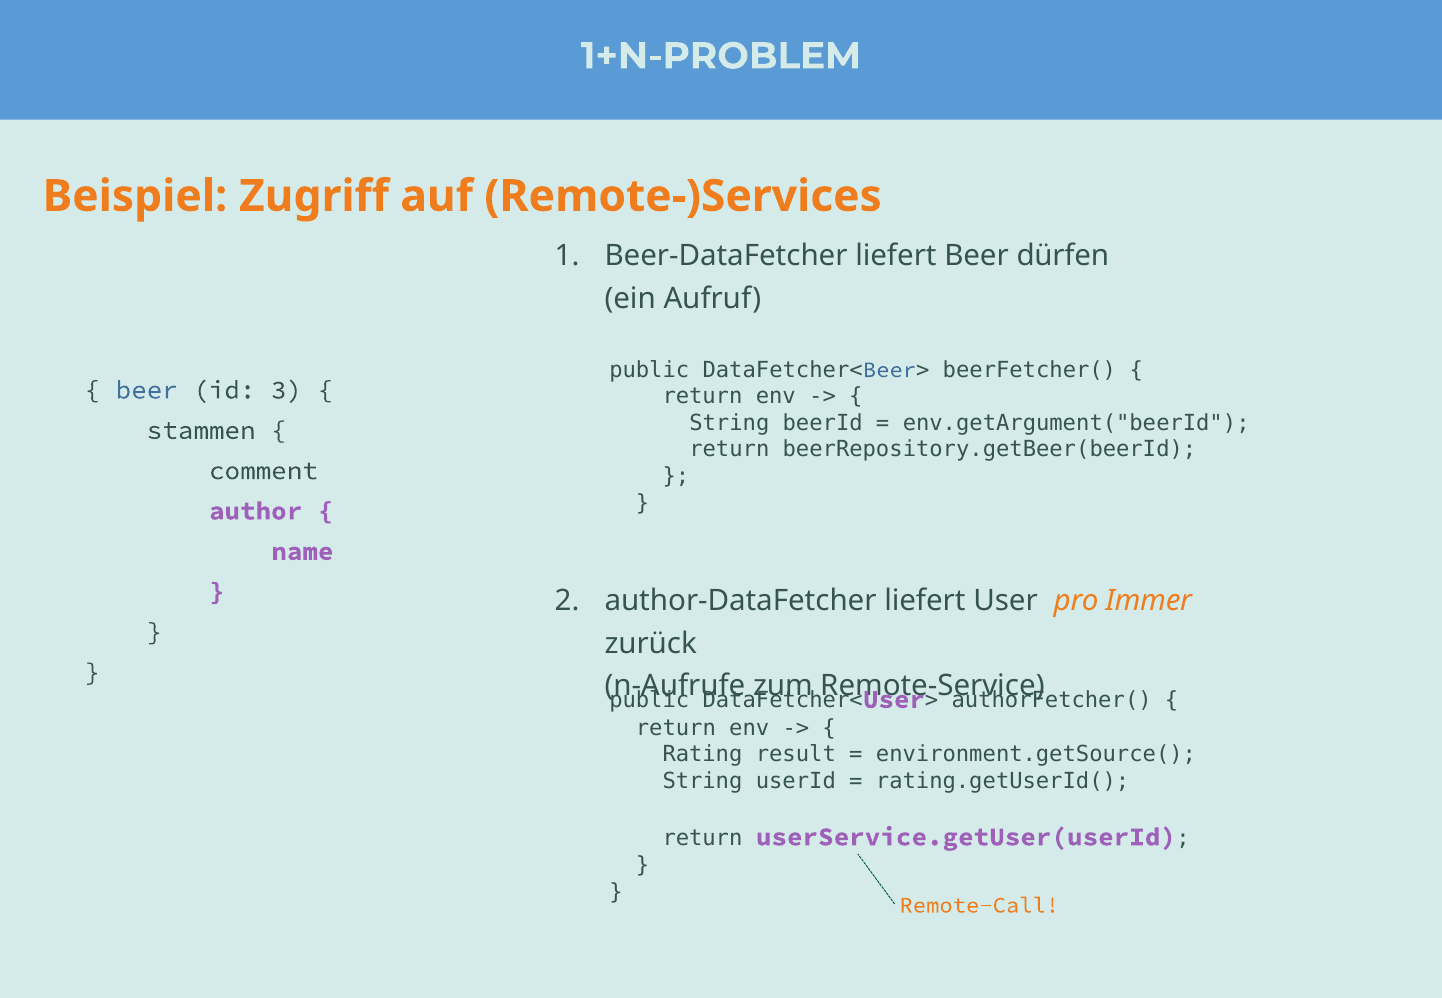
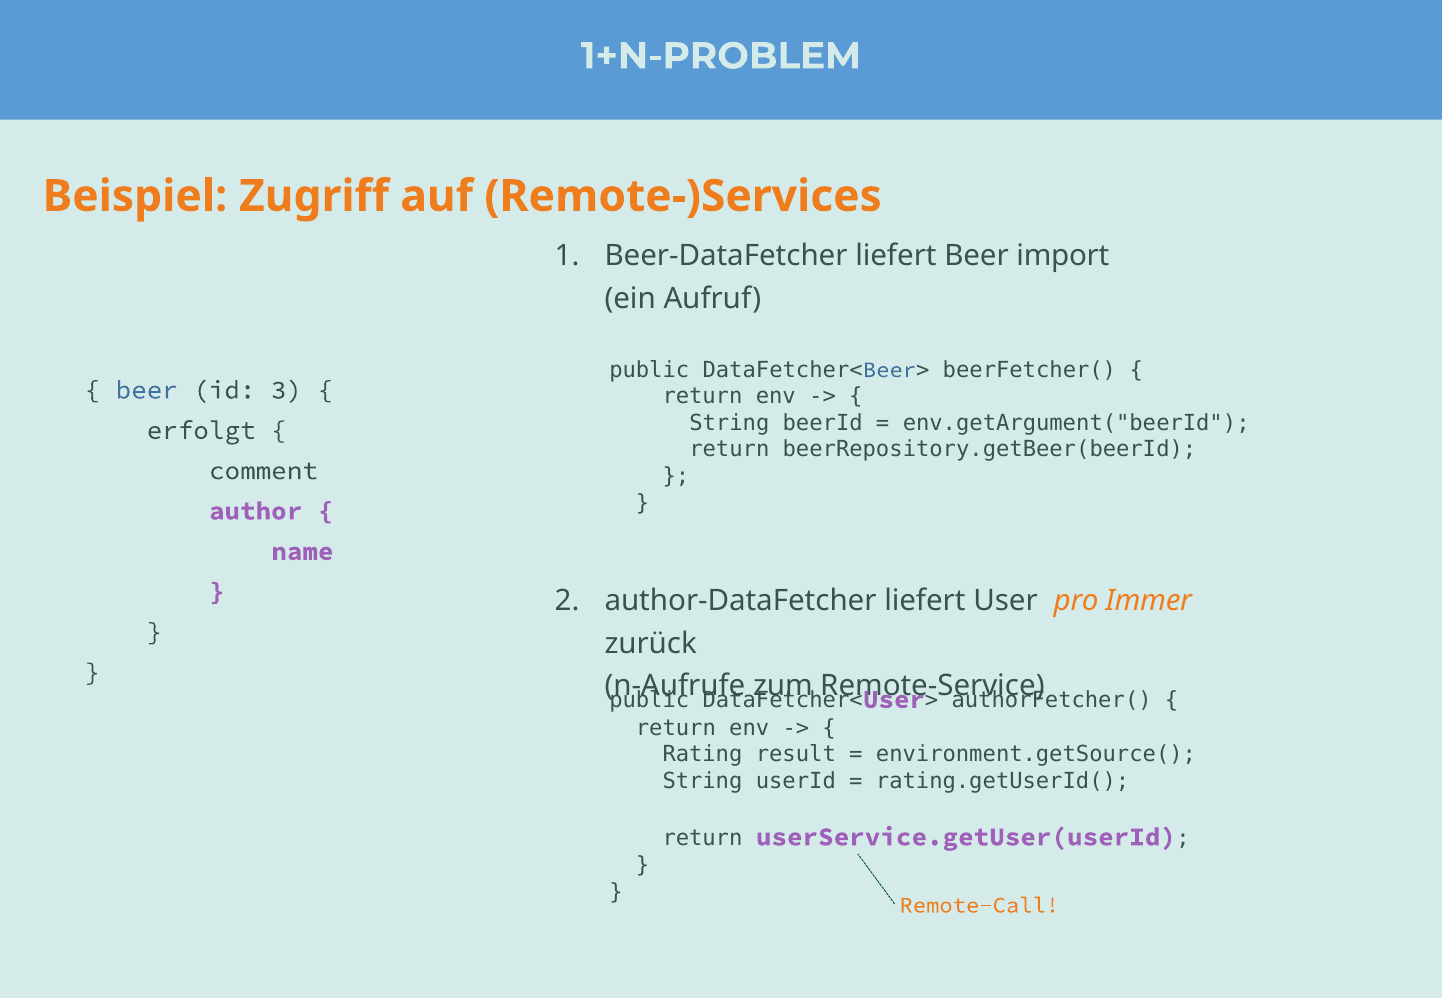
dürfen: dürfen -> import
stammen: stammen -> erfolgt
